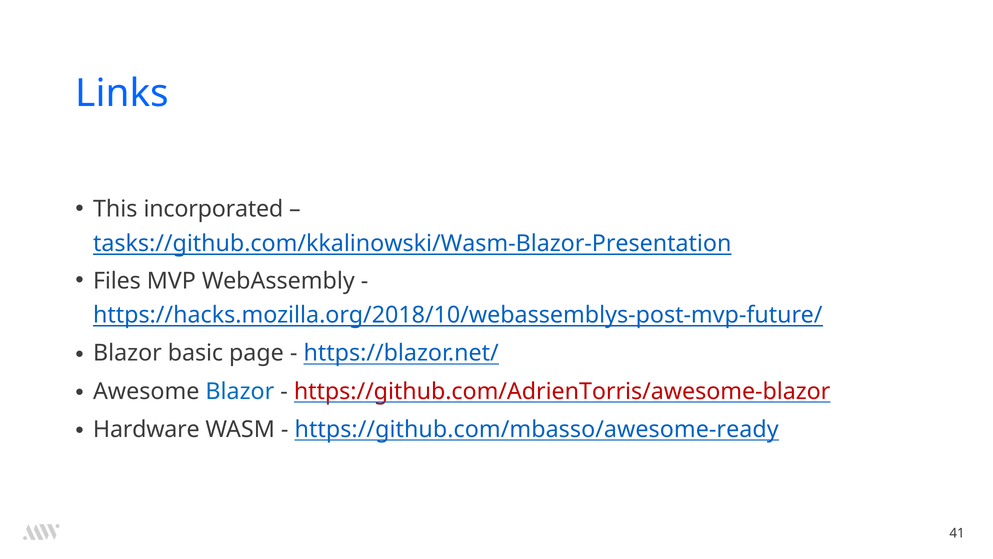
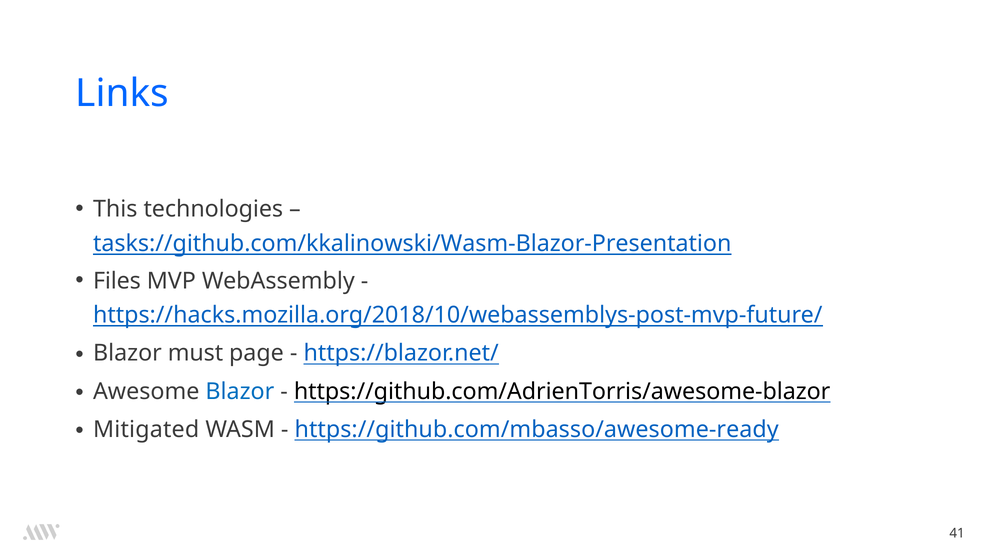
incorporated: incorporated -> technologies
basic: basic -> must
https://github.com/AdrienTorris/awesome-blazor colour: red -> black
Hardware: Hardware -> Mitigated
